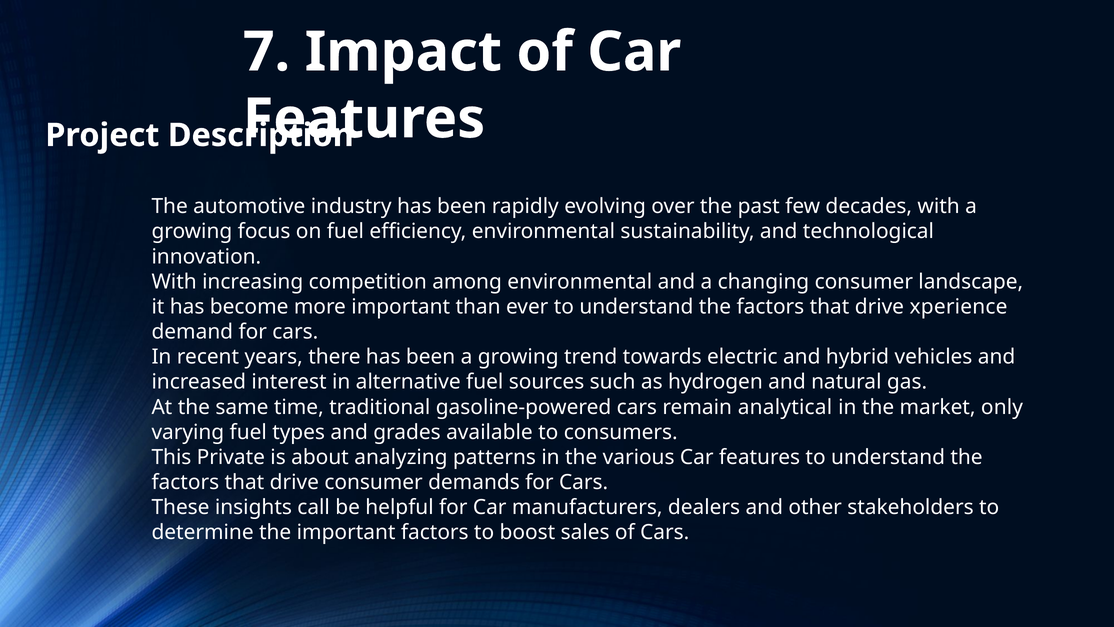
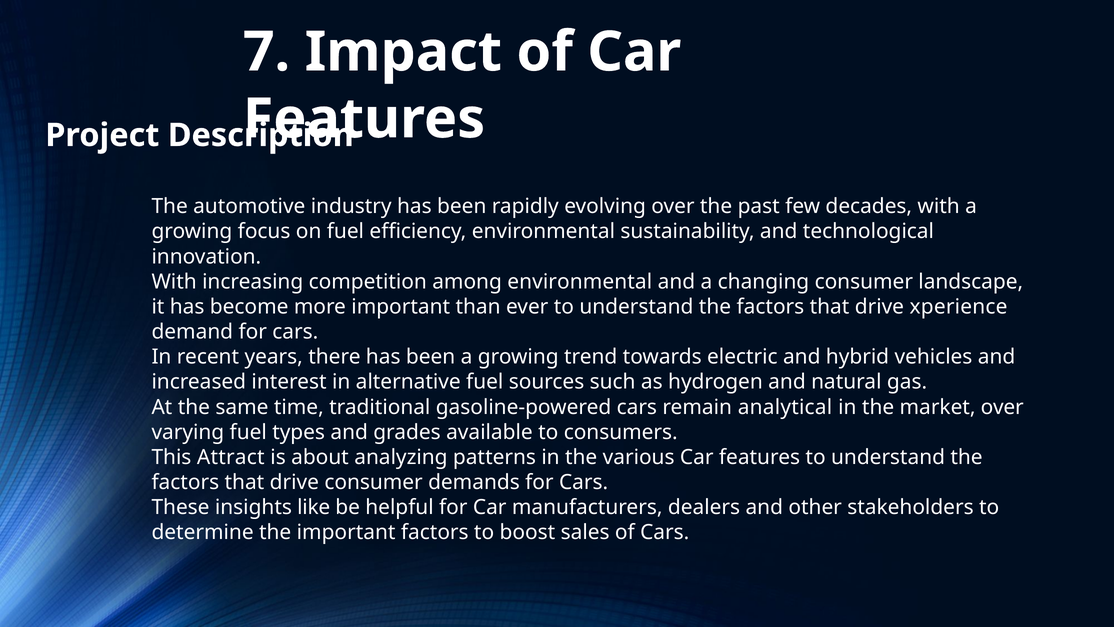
market only: only -> over
Private: Private -> Attract
call: call -> like
